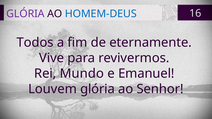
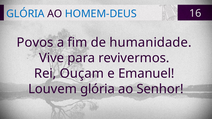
GLÓRIA at (25, 14) colour: purple -> blue
Todos: Todos -> Povos
eternamente: eternamente -> humanidade
Mundo: Mundo -> Ouçam
